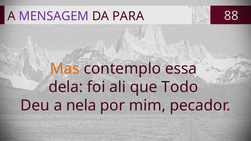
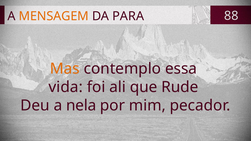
MENSAGEM colour: purple -> orange
dela: dela -> vida
Todo: Todo -> Rude
